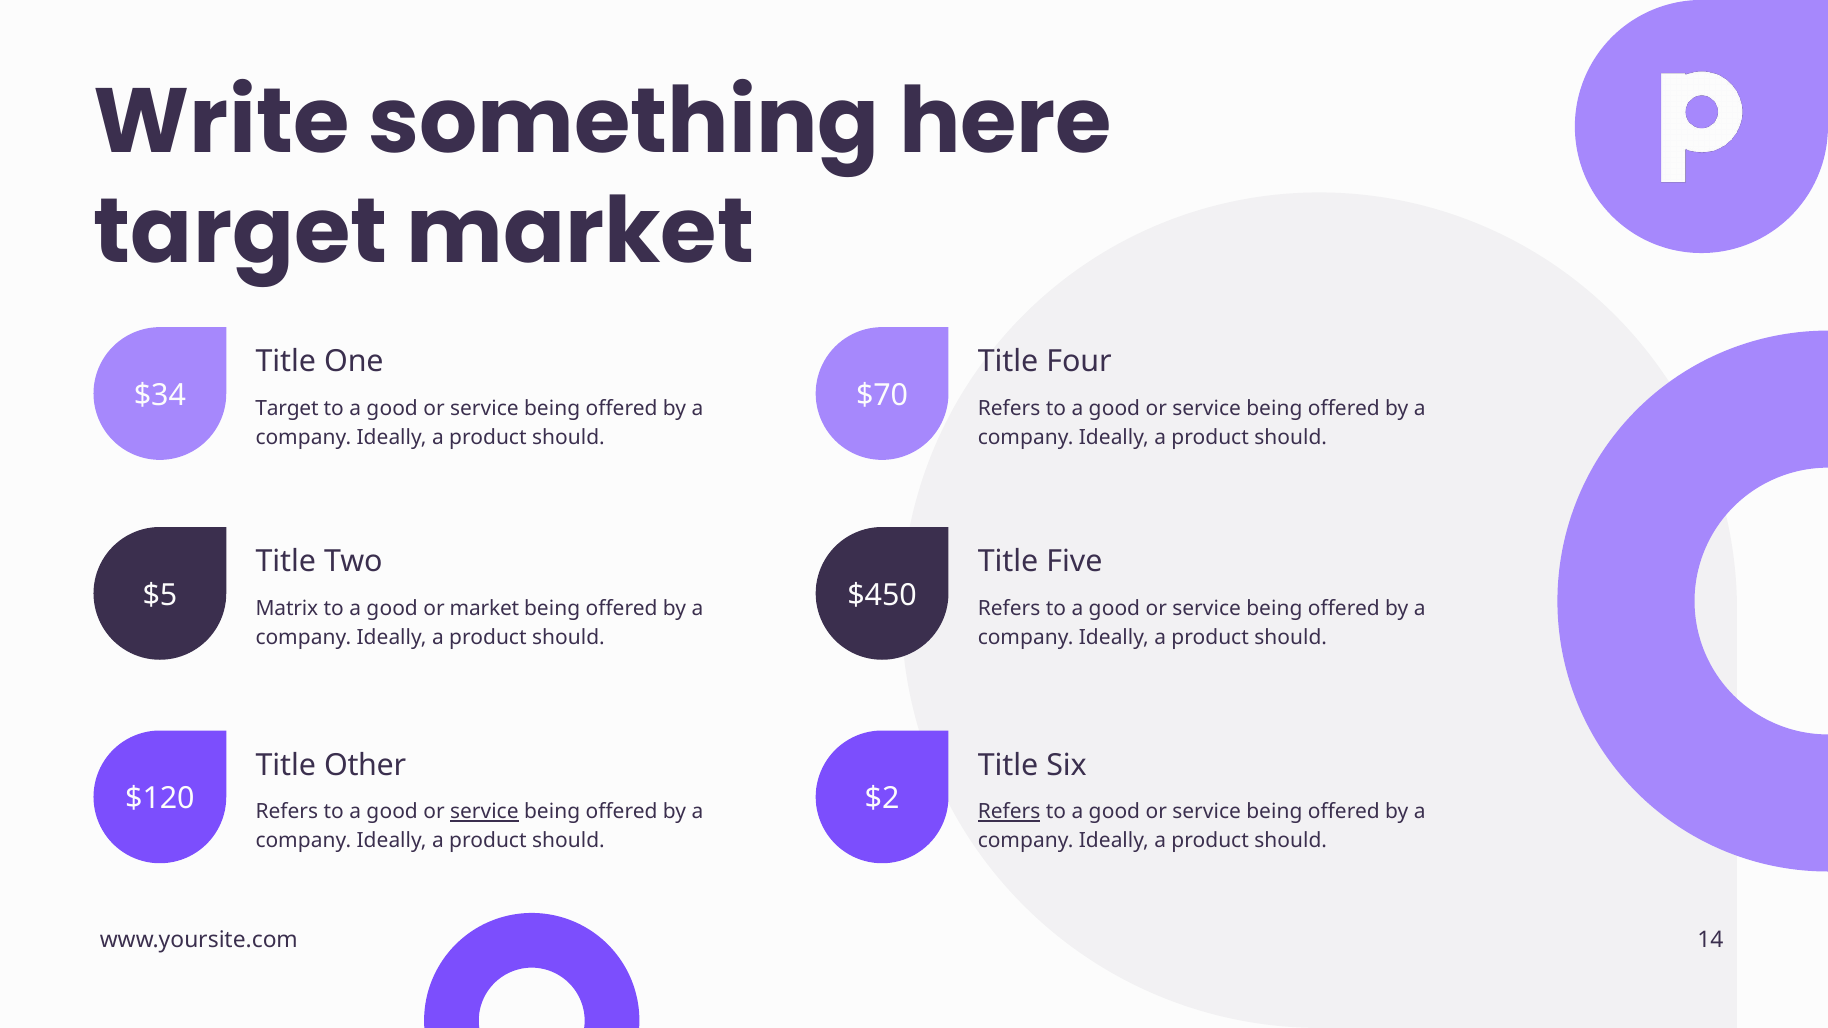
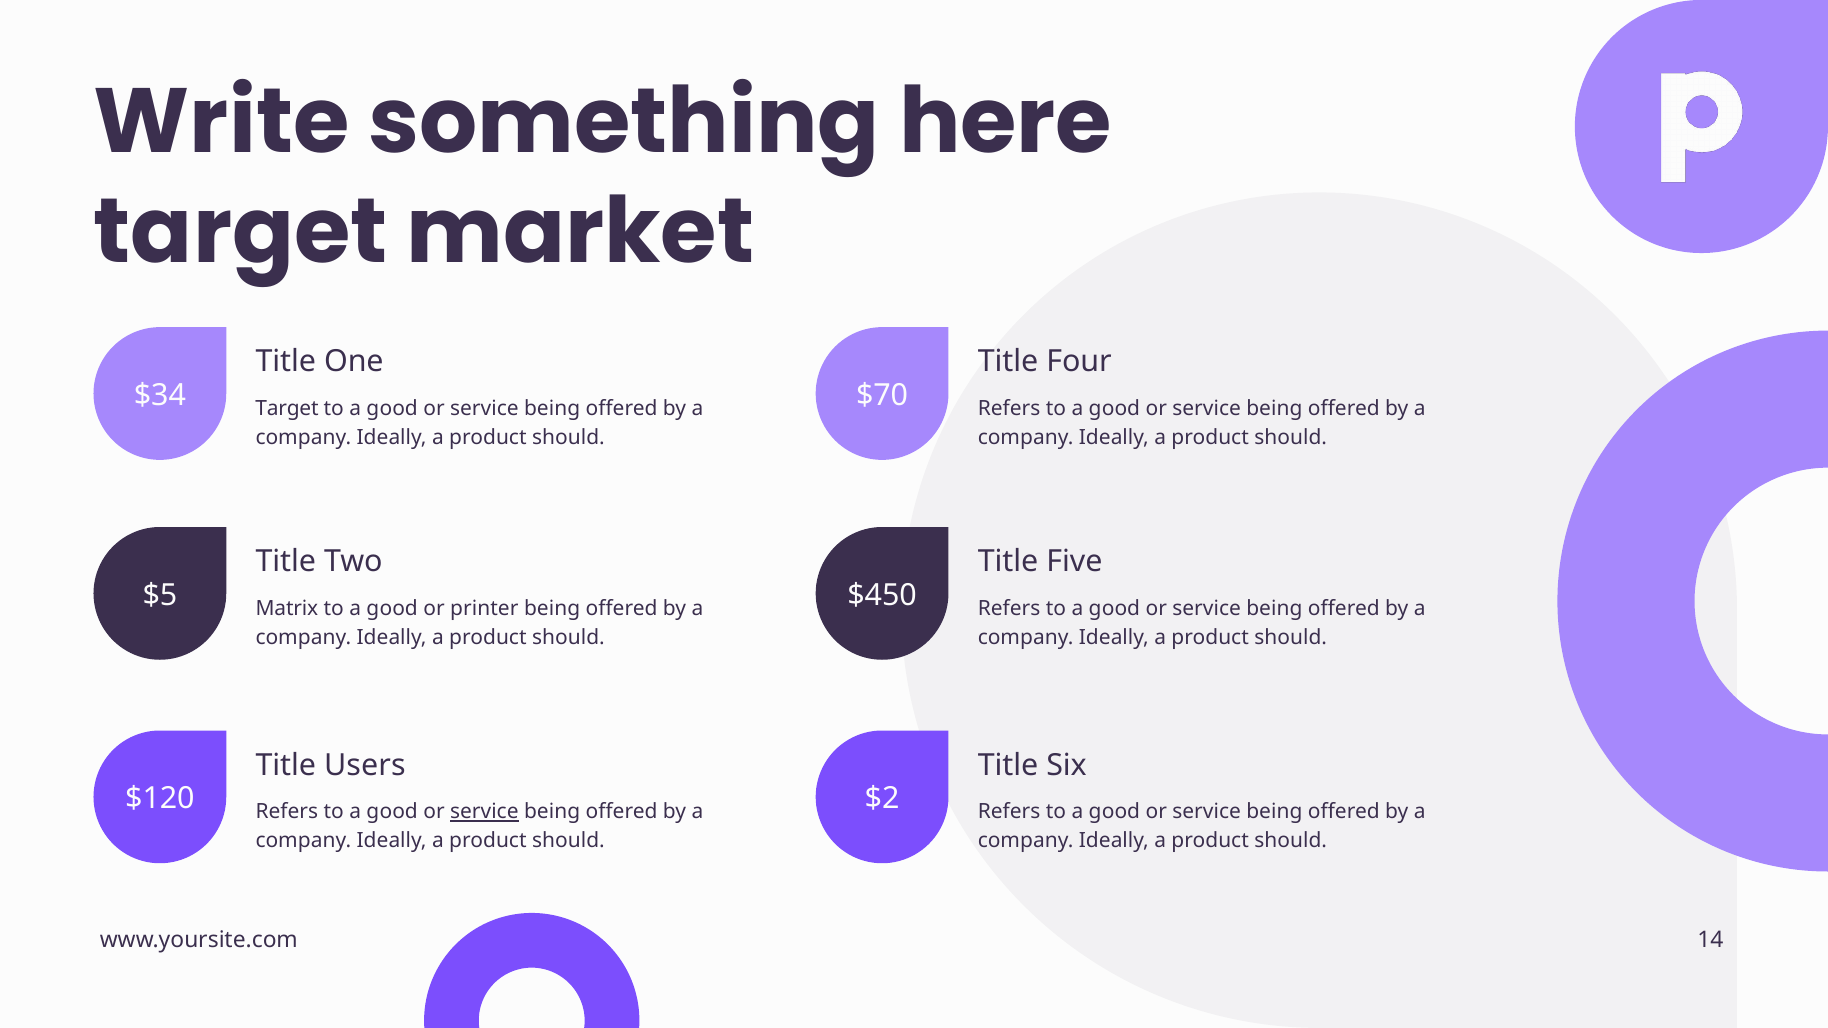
or market: market -> printer
Other: Other -> Users
Refers at (1009, 812) underline: present -> none
